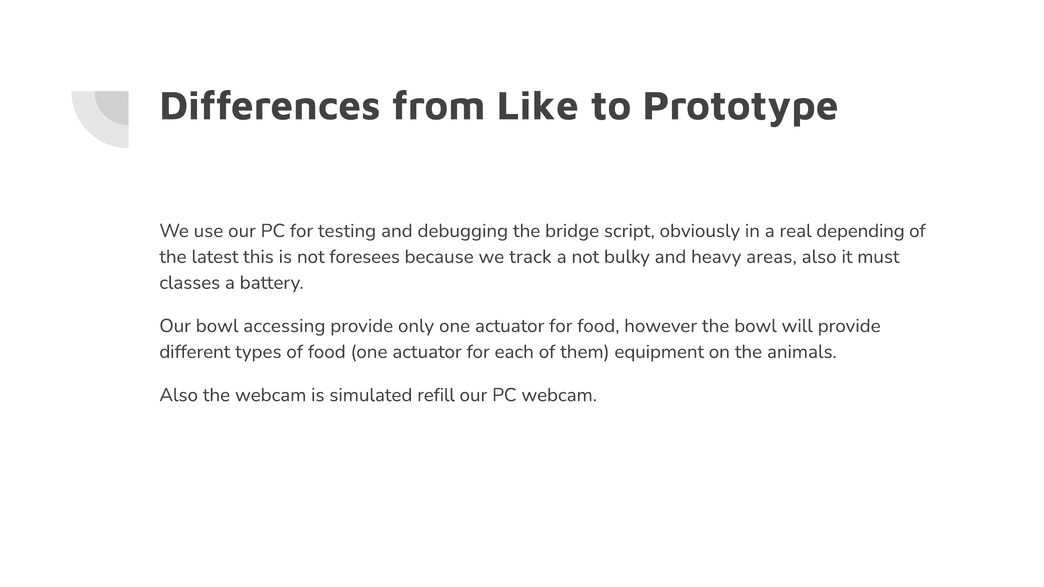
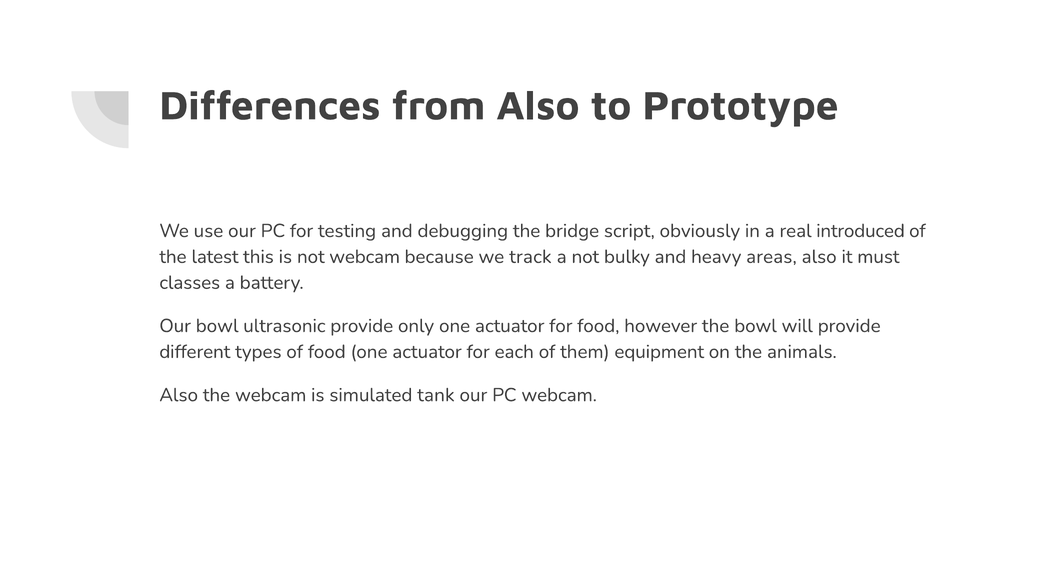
from Like: Like -> Also
depending: depending -> introduced
not foresees: foresees -> webcam
accessing: accessing -> ultrasonic
refill: refill -> tank
